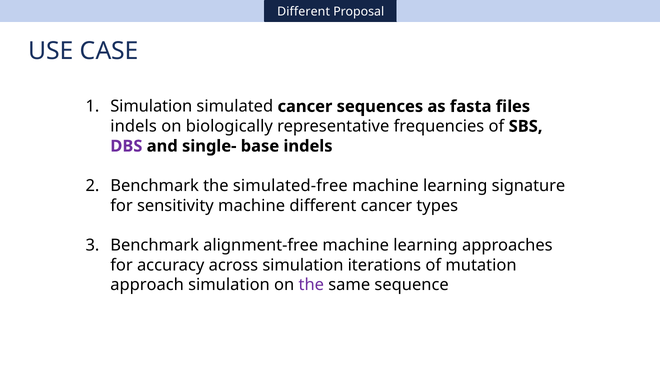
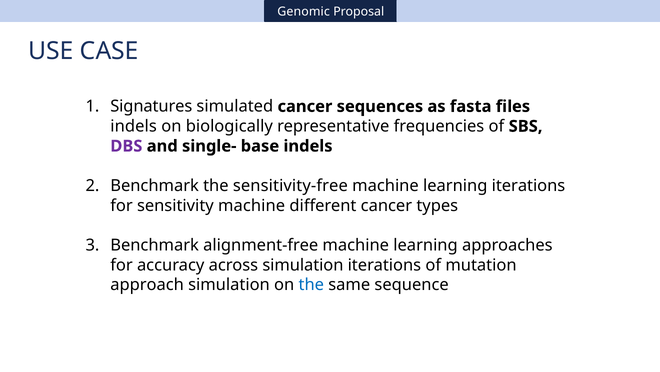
Different at (304, 12): Different -> Genomic
Simulation at (151, 106): Simulation -> Signatures
simulated-free: simulated-free -> sensitivity-free
learning signature: signature -> iterations
the at (311, 284) colour: purple -> blue
